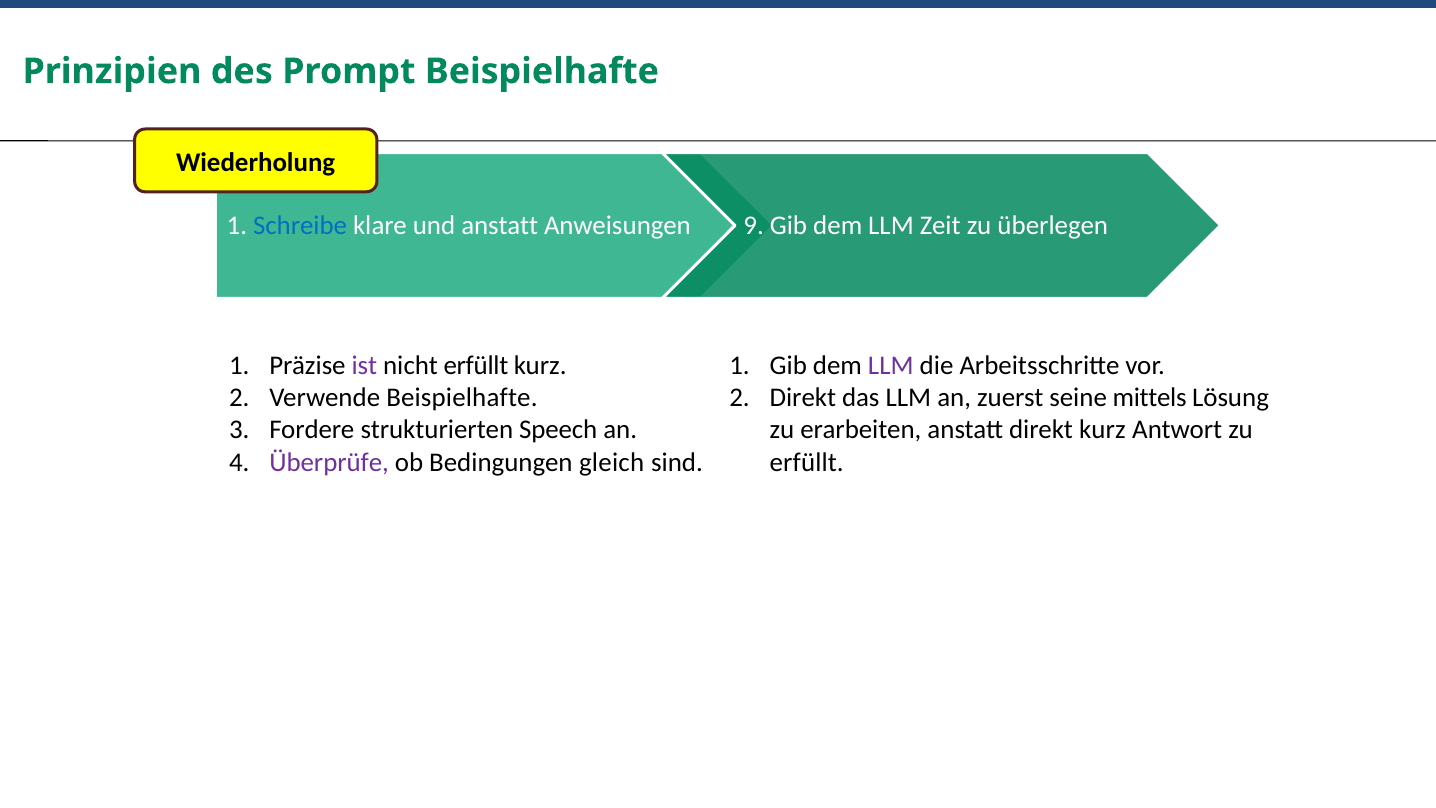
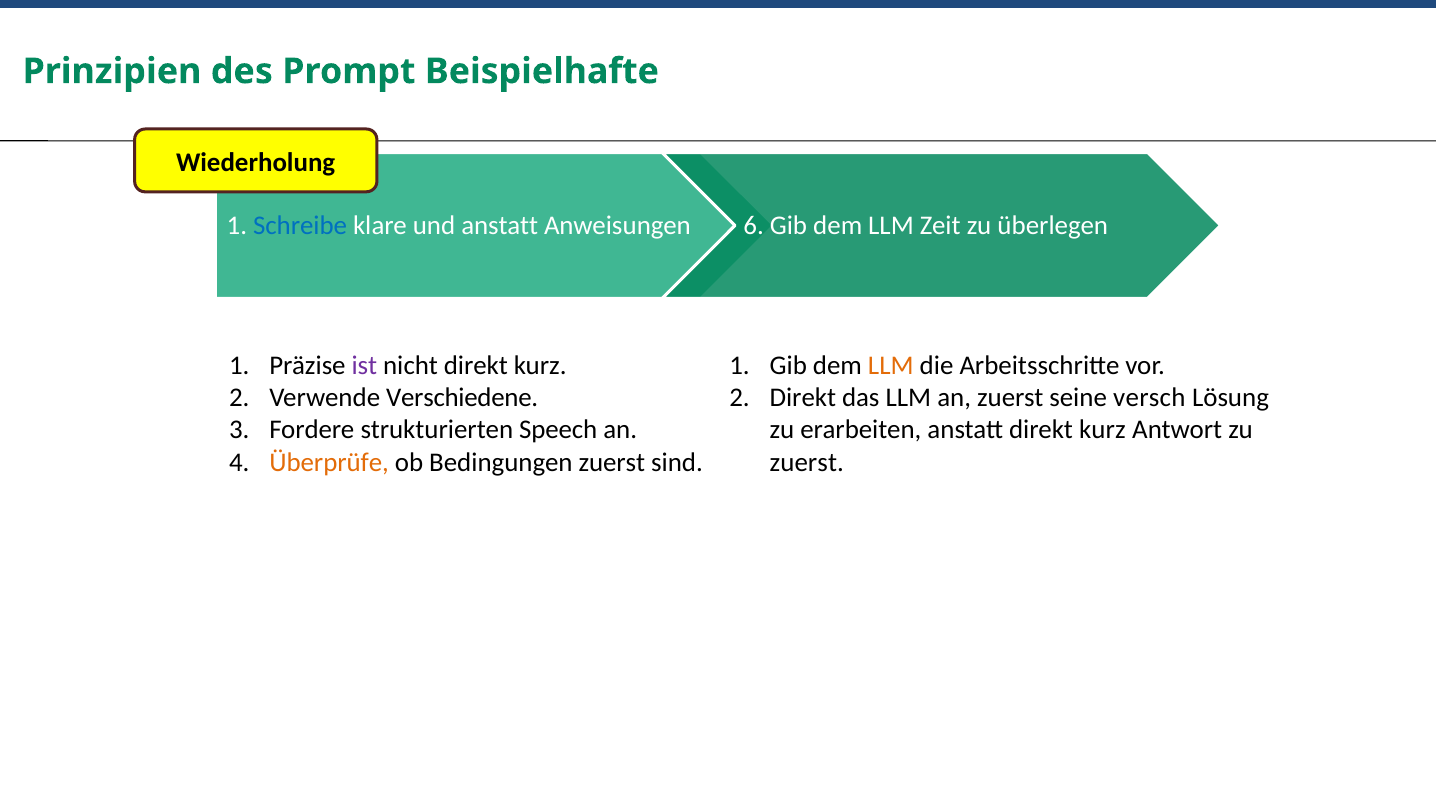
9: 9 -> 6
nicht erfüllt: erfüllt -> direkt
LLM at (891, 365) colour: purple -> orange
Verwende Beispielhafte: Beispielhafte -> Verschiedene
mittels: mittels -> versch
Überprüfe colour: purple -> orange
Bedingungen gleich: gleich -> zuerst
erfüllt at (807, 462): erfüllt -> zuerst
